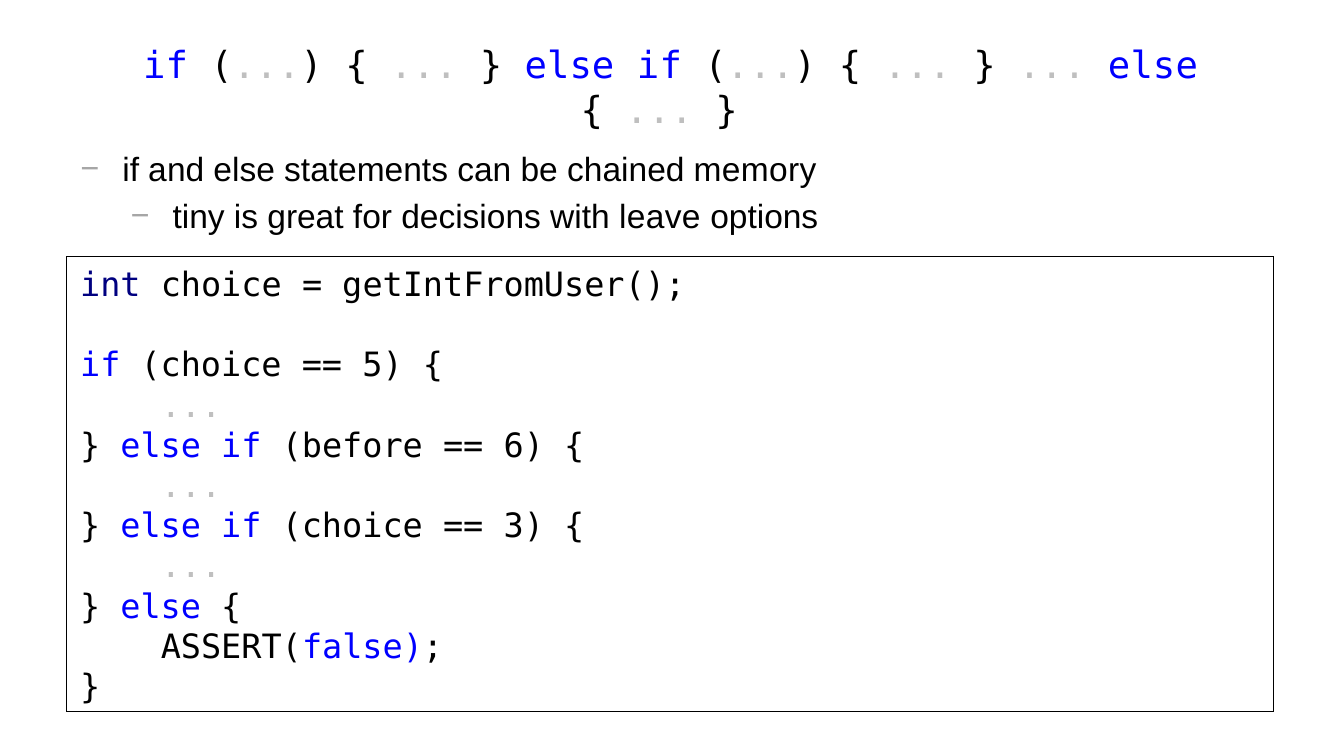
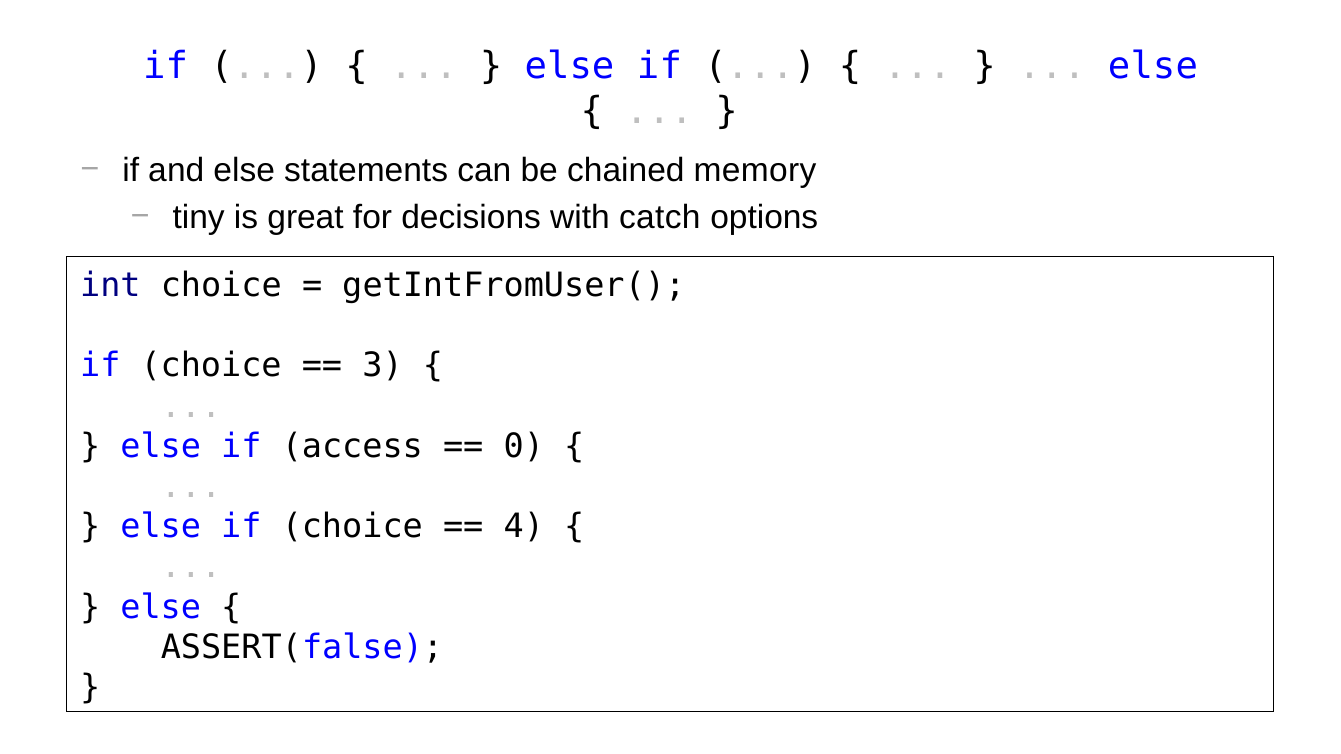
leave: leave -> catch
5: 5 -> 3
before: before -> access
6: 6 -> 0
3: 3 -> 4
